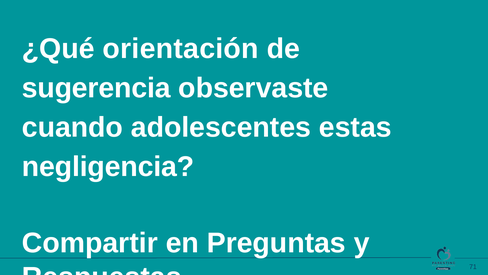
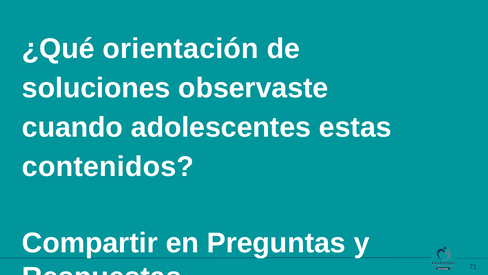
sugerencia: sugerencia -> soluciones
negligencia: negligencia -> contenidos
